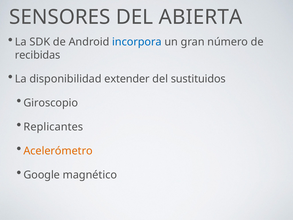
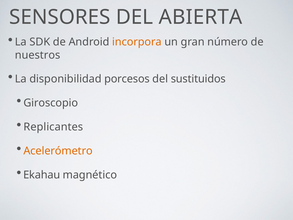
incorpora colour: blue -> orange
recibidas: recibidas -> nuestros
extender: extender -> porcesos
Google: Google -> Ekahau
